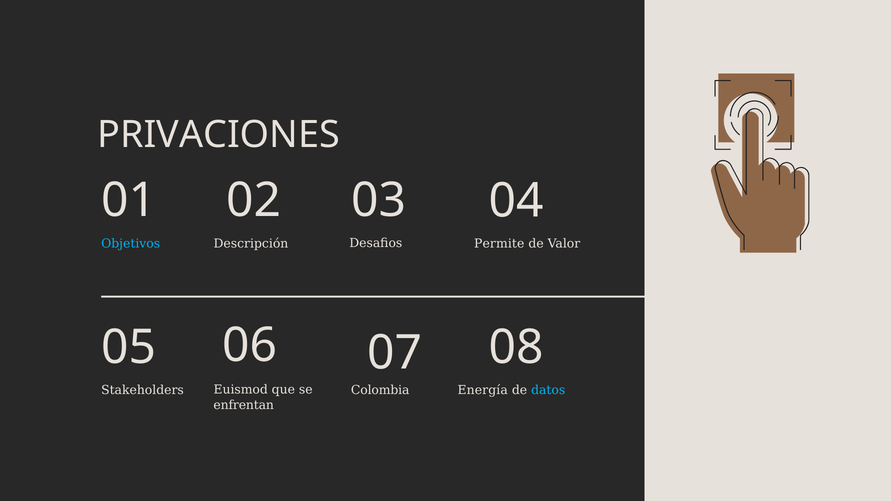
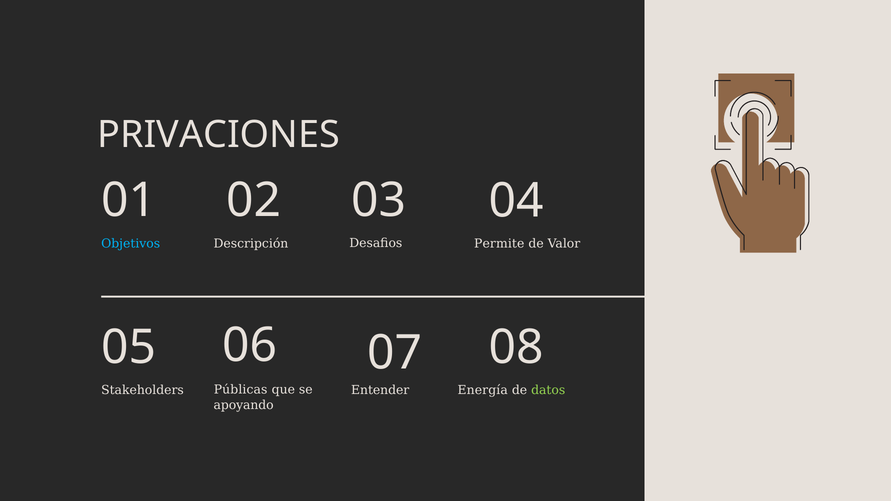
Euismod: Euismod -> Públicas
Colombia: Colombia -> Entender
datos colour: light blue -> light green
enfrentan: enfrentan -> apoyando
